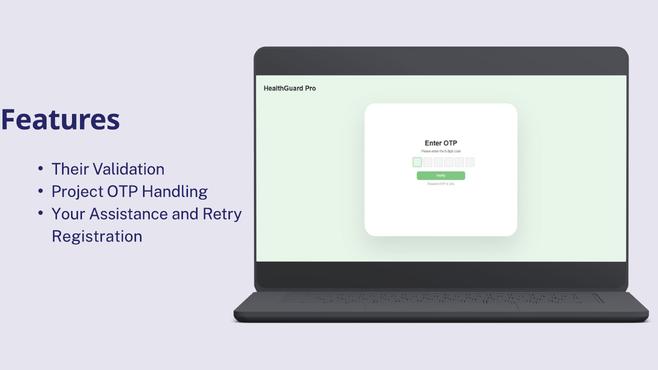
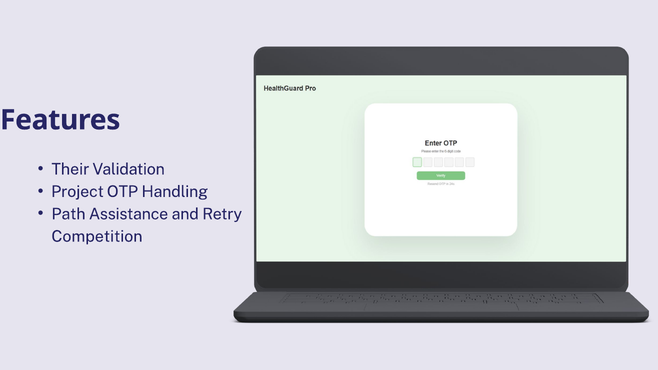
Your: Your -> Path
Registration: Registration -> Competition
